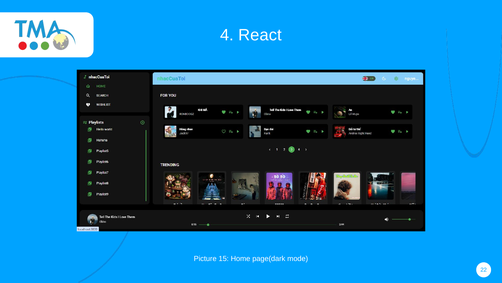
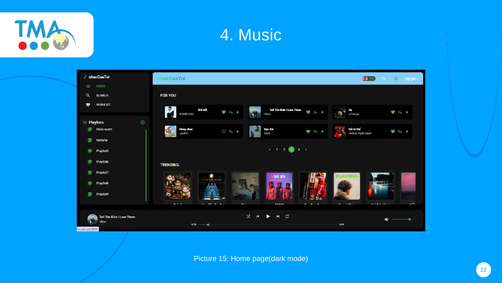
React: React -> Music
